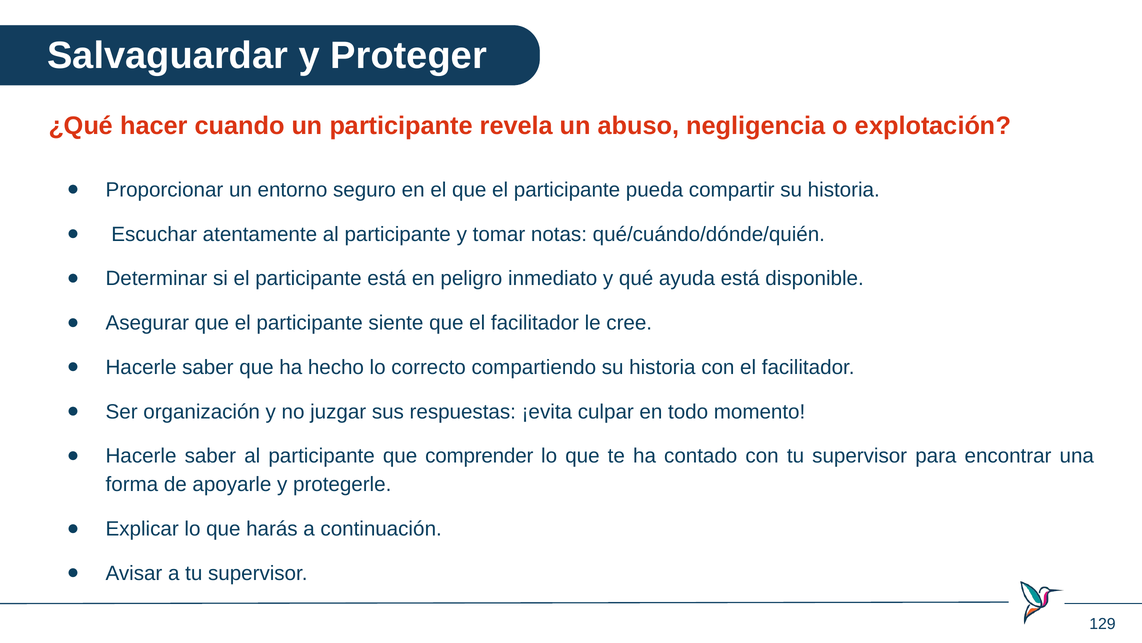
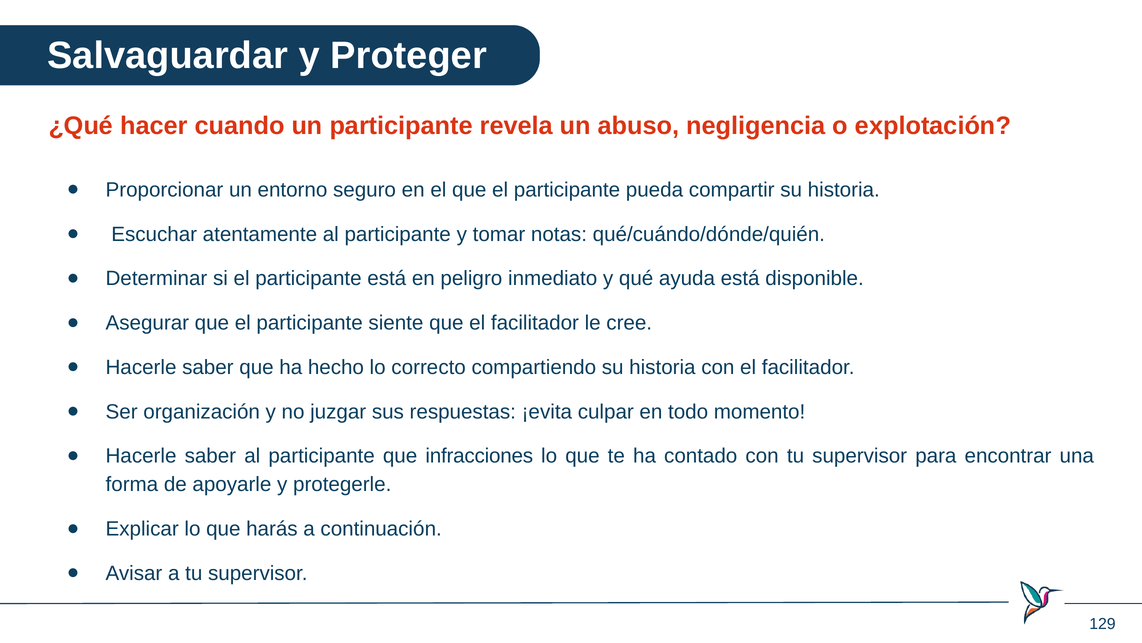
comprender: comprender -> infracciones
